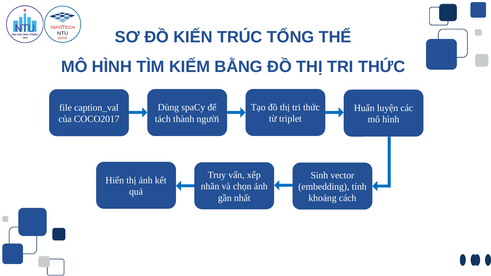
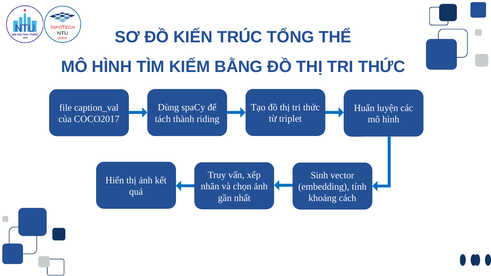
người: người -> riding
